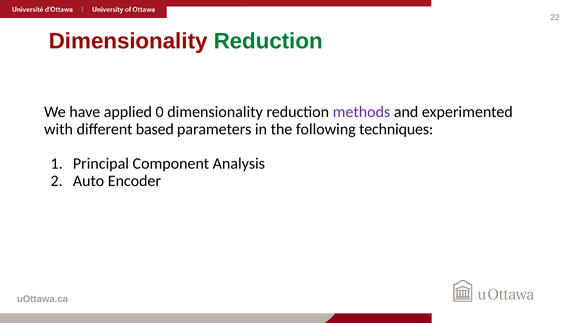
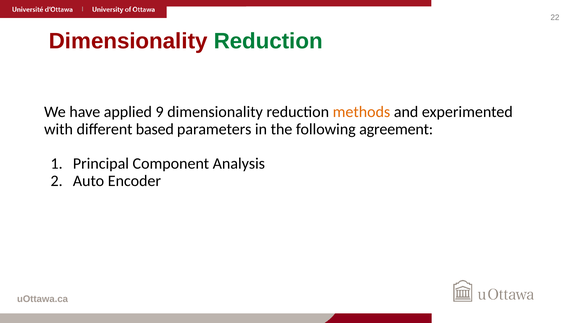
0: 0 -> 9
methods colour: purple -> orange
techniques: techniques -> agreement
